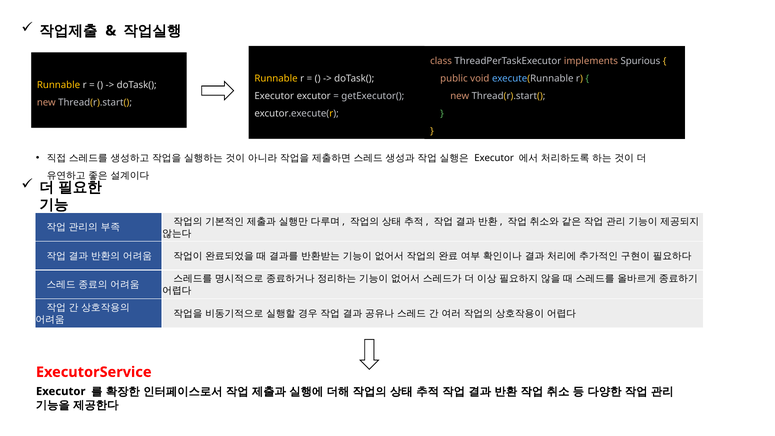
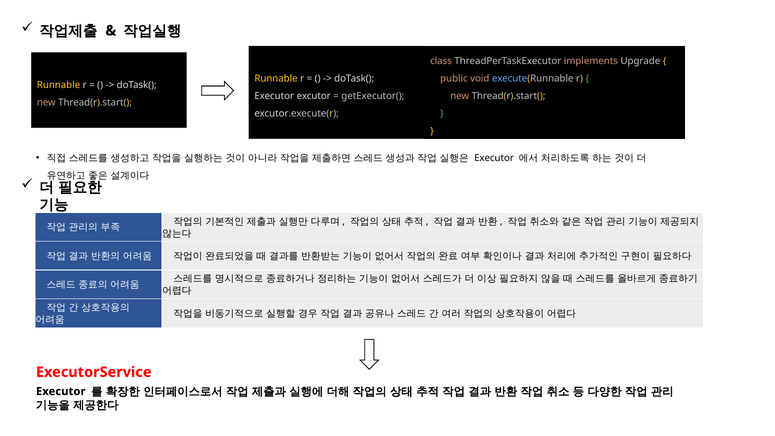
Spurious: Spurious -> Upgrade
